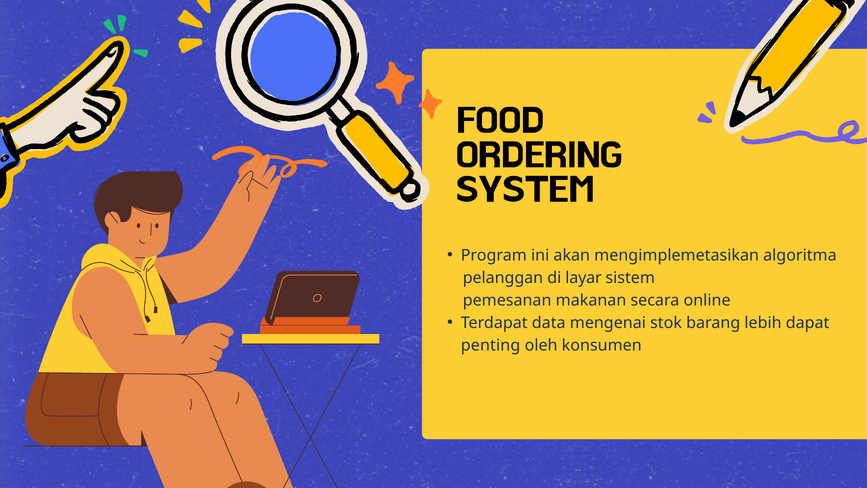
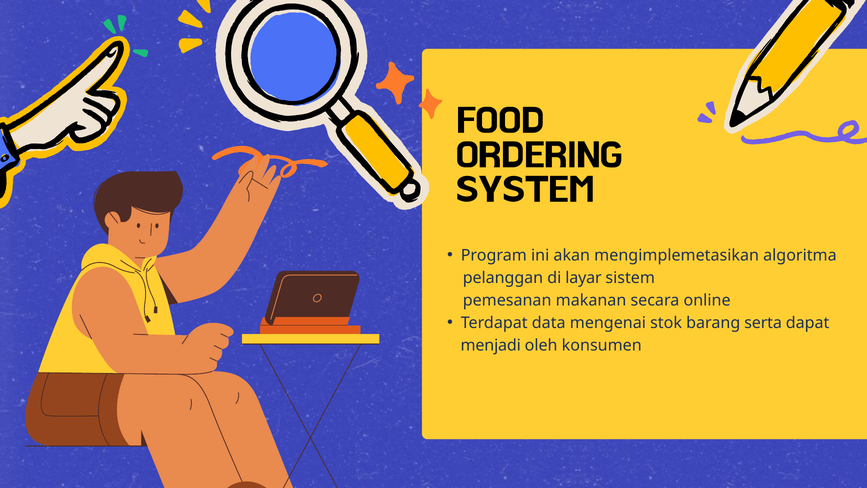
lebih: lebih -> serta
penting: penting -> menjadi
